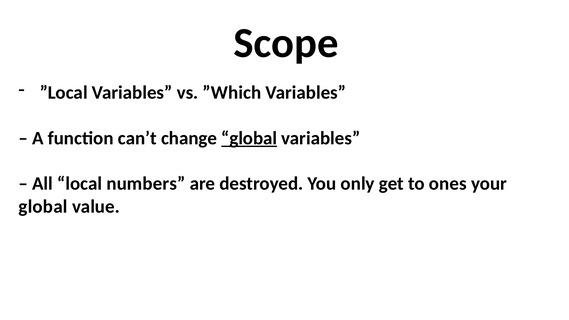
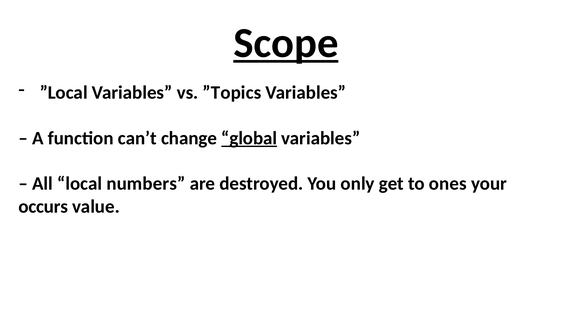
Scope underline: none -> present
”Which: ”Which -> ”Topics
global at (43, 206): global -> occurs
